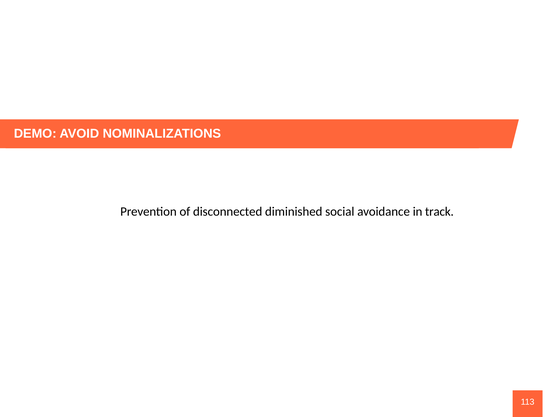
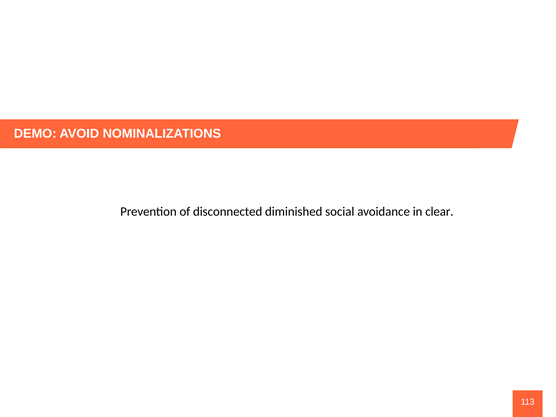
track: track -> clear
